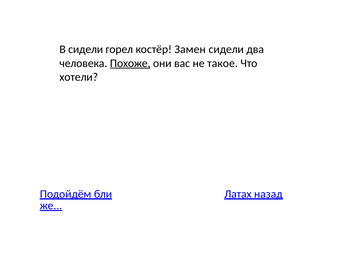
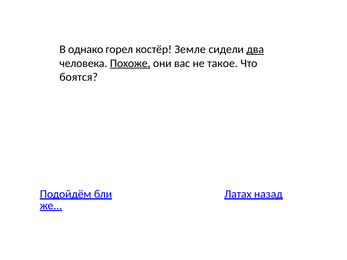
В сидели: сидели -> однако
Замен: Замен -> Земле
два underline: none -> present
хотели: хотели -> боятся
